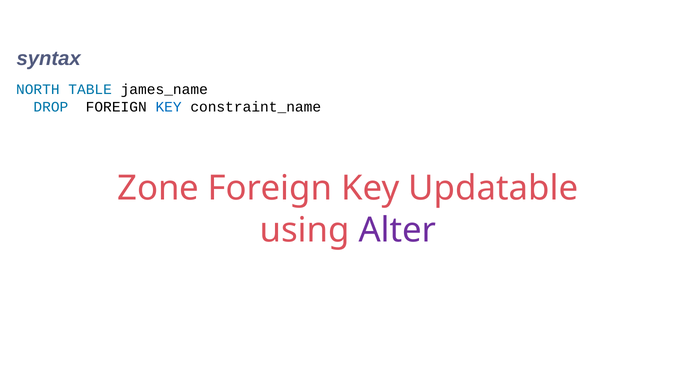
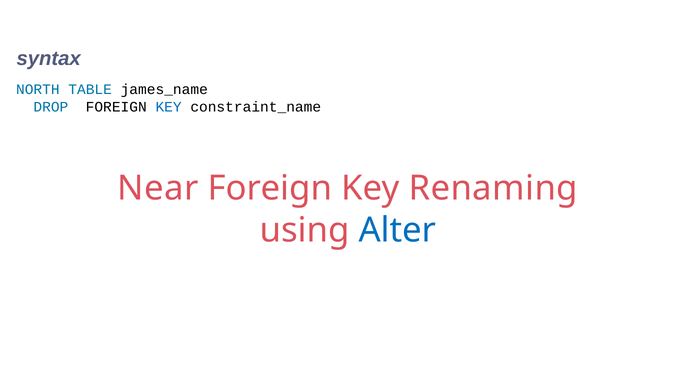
Zone: Zone -> Near
Updatable: Updatable -> Renaming
Alter colour: purple -> blue
